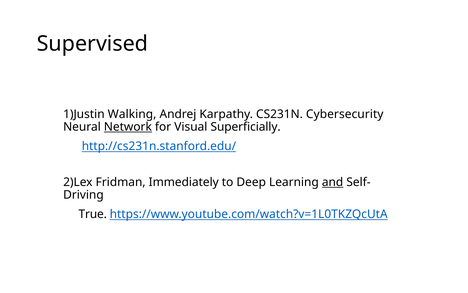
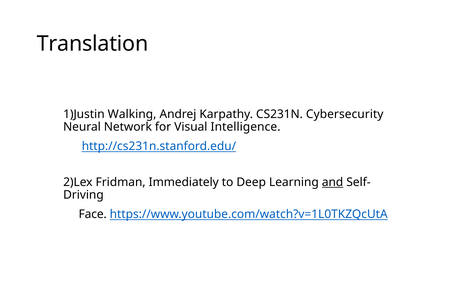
Supervised: Supervised -> Translation
Network underline: present -> none
Superficially: Superficially -> Intelligence
True: True -> Face
